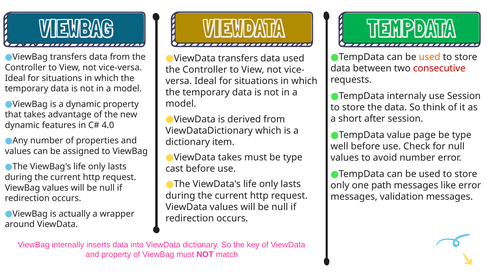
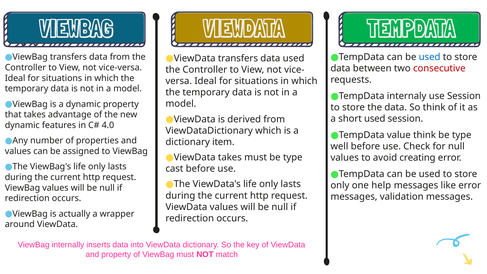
used at (430, 57) colour: orange -> blue
short after: after -> used
value page: page -> think
avoid number: number -> creating
path: path -> help
